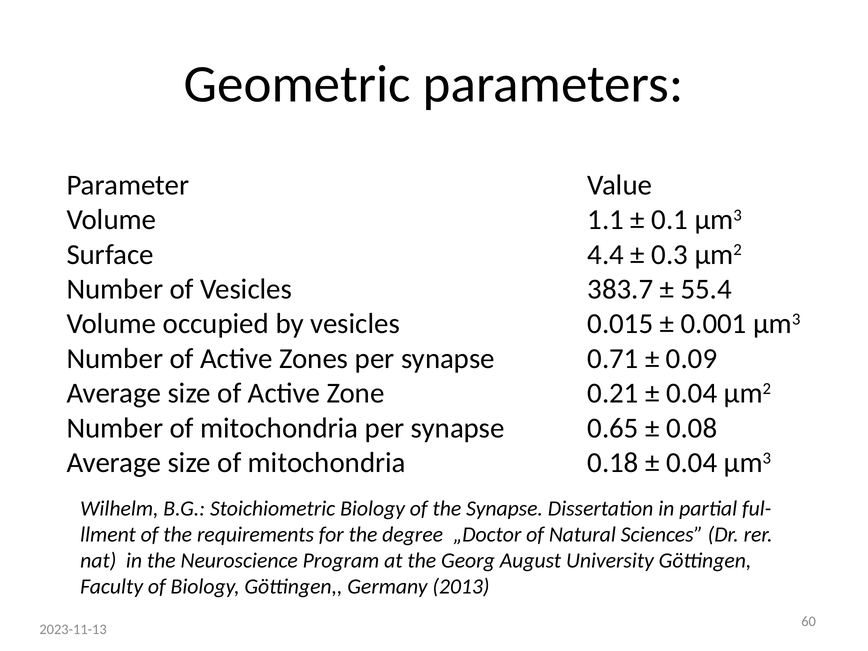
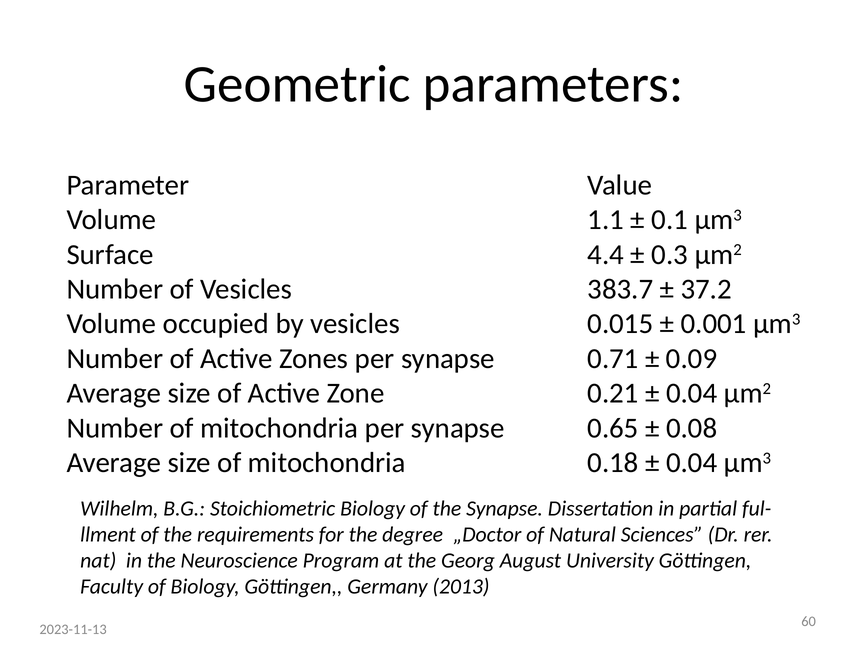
55.4: 55.4 -> 37.2
